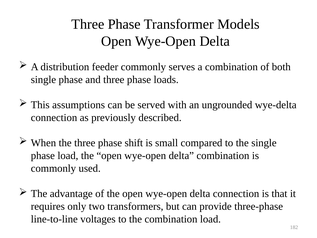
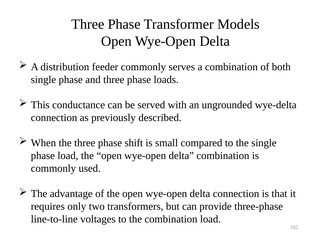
assumptions: assumptions -> conductance
